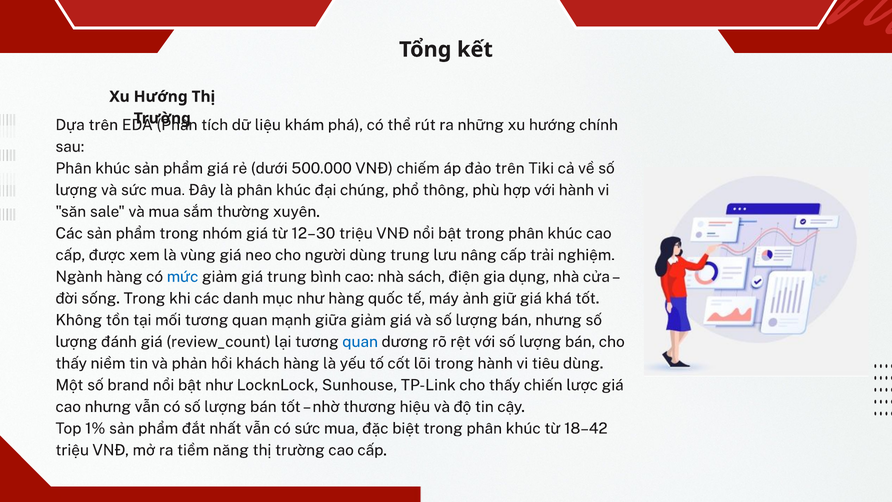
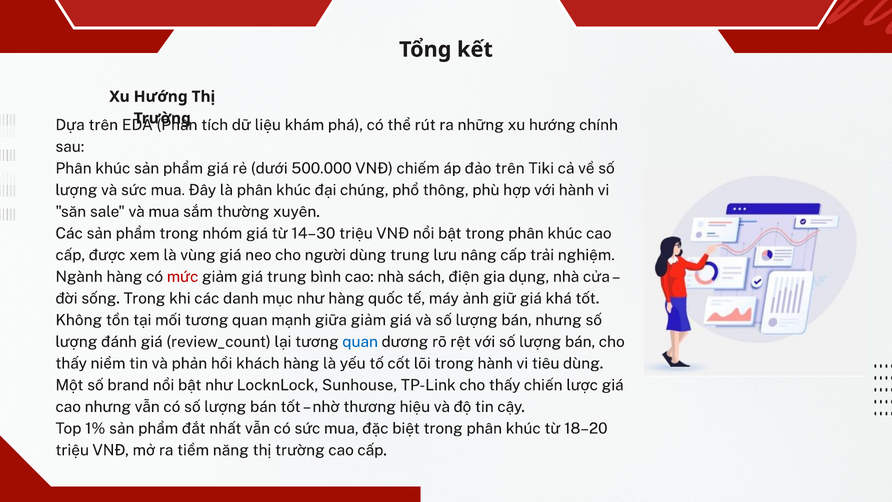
12–30: 12–30 -> 14–30
mức colour: blue -> red
18–42: 18–42 -> 18–20
